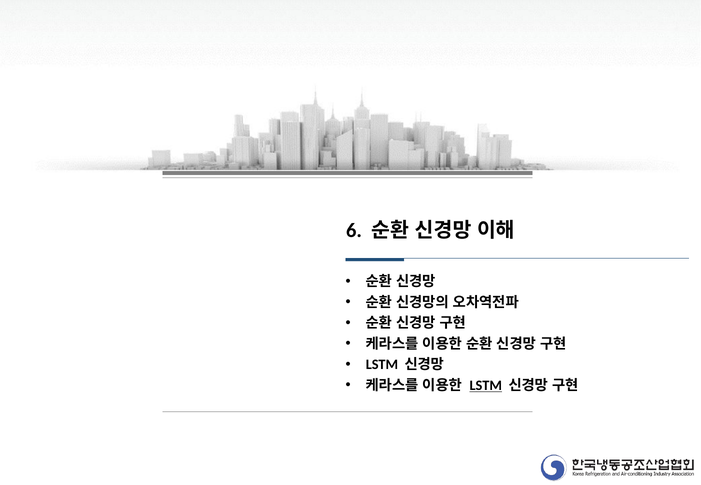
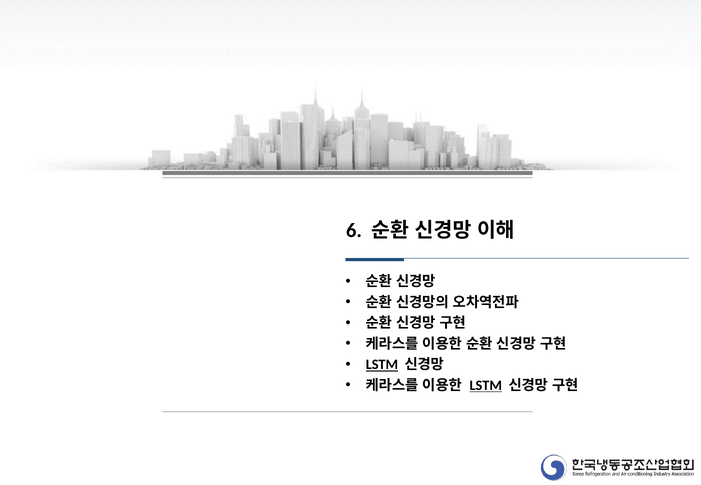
LSTM at (382, 365) underline: none -> present
